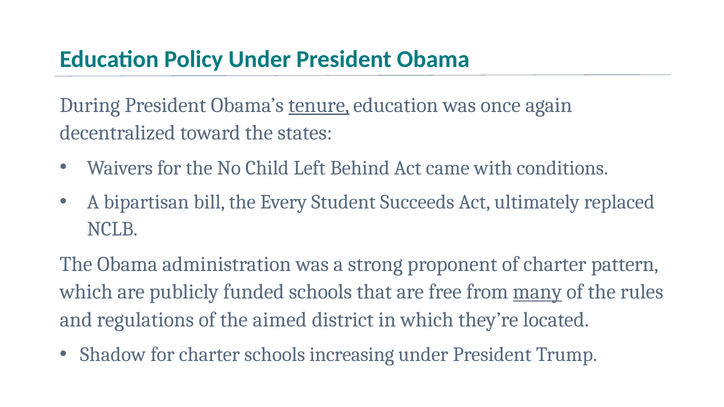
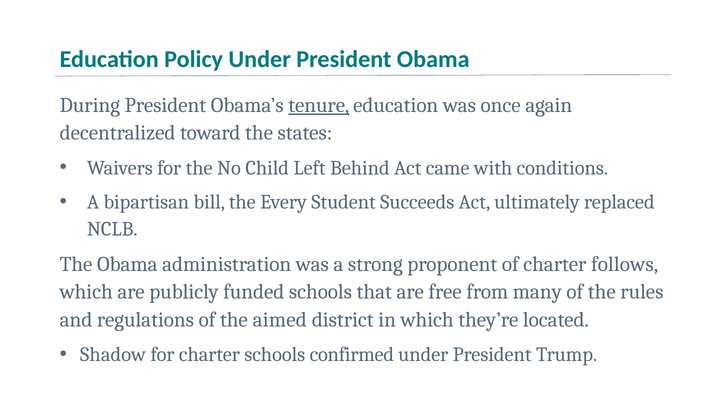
pattern: pattern -> follows
many underline: present -> none
increasing: increasing -> confirmed
